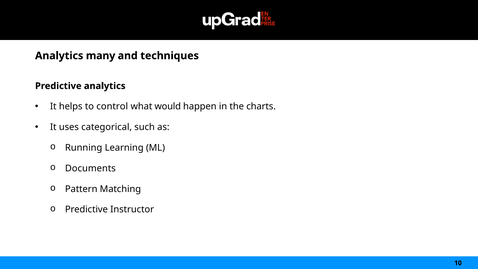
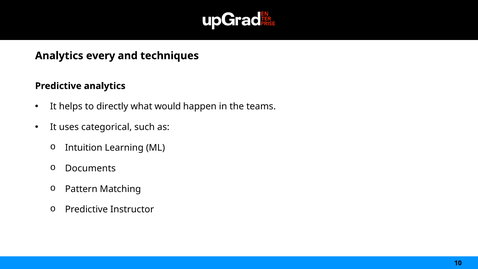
many: many -> every
control: control -> directly
charts: charts -> teams
Running: Running -> Intuition
